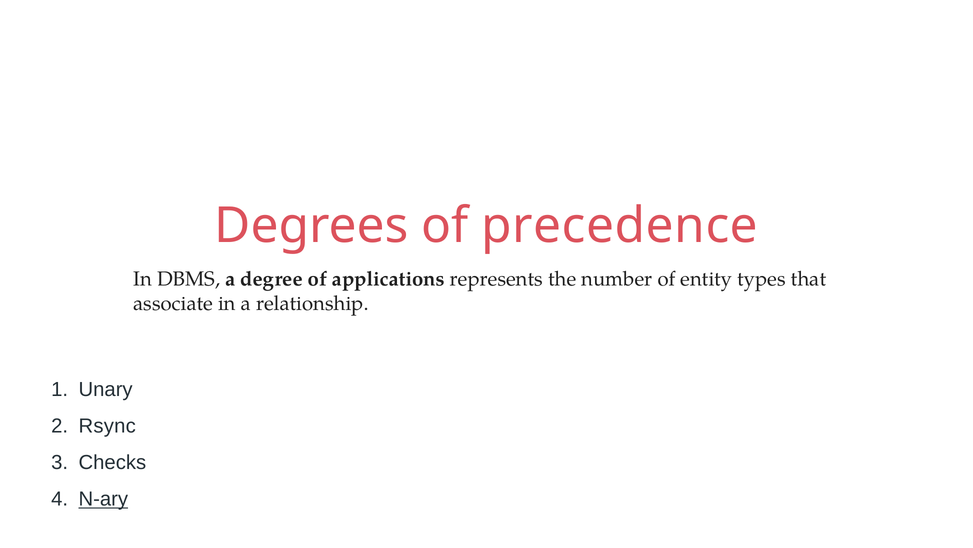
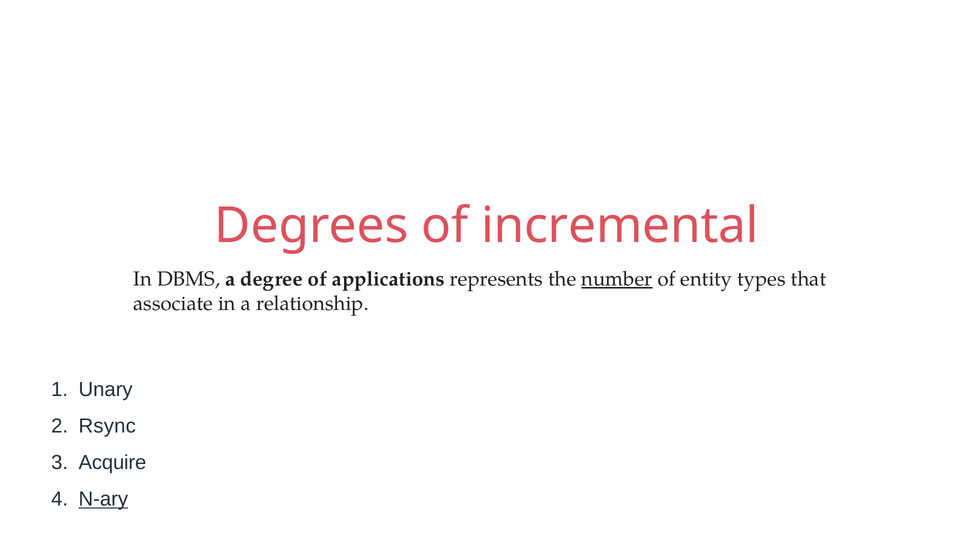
precedence: precedence -> incremental
number underline: none -> present
Checks: Checks -> Acquire
